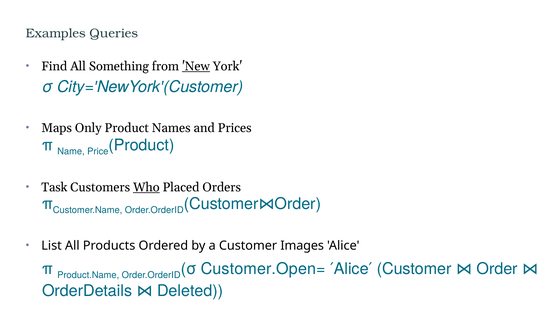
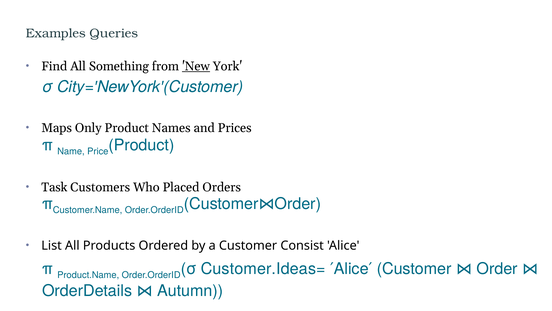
Who underline: present -> none
Images: Images -> Consist
Customer.Open=: Customer.Open= -> Customer.Ideas=
Deleted: Deleted -> Autumn
